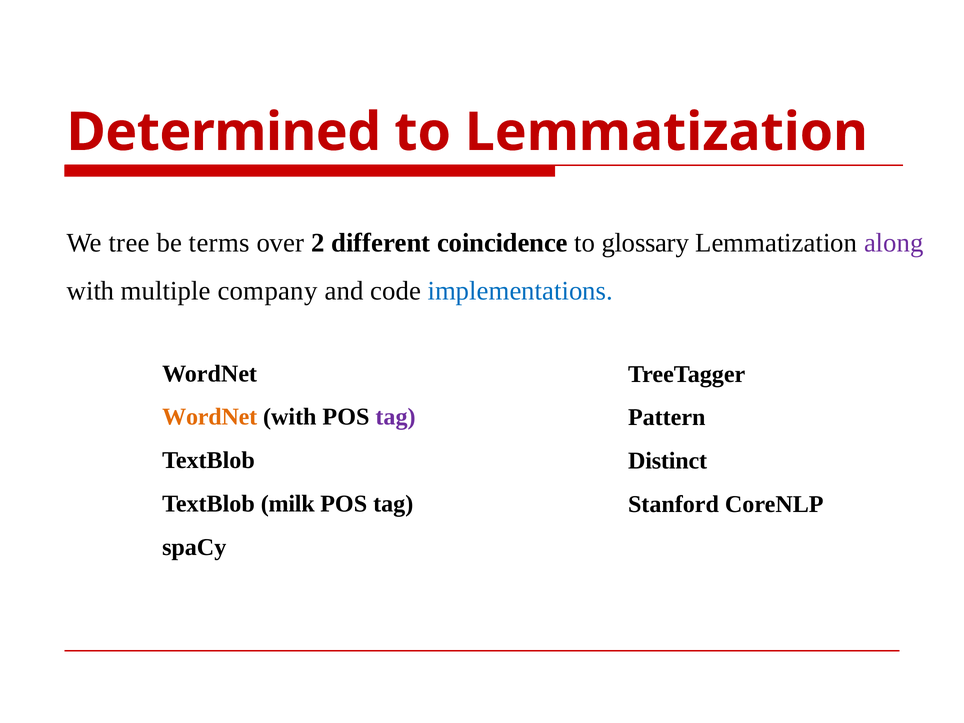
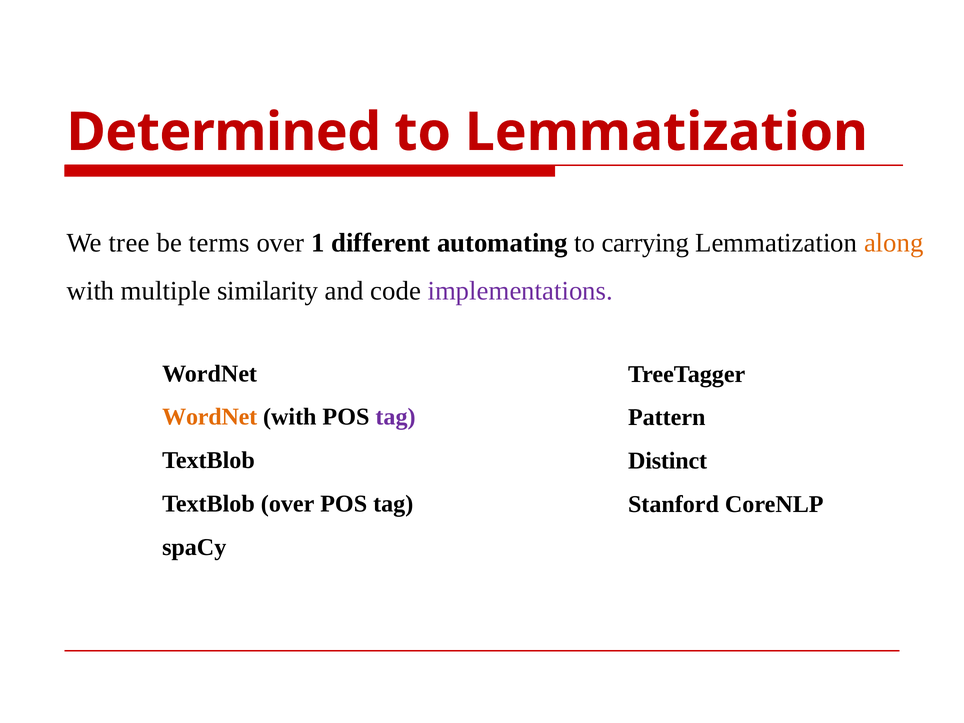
2: 2 -> 1
coincidence: coincidence -> automating
glossary: glossary -> carrying
along colour: purple -> orange
company: company -> similarity
implementations colour: blue -> purple
TextBlob milk: milk -> over
